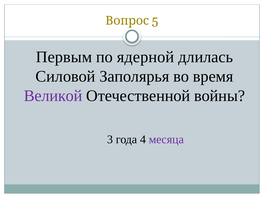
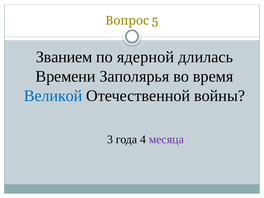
Первым: Первым -> Званием
Силовой: Силовой -> Времени
Великой colour: purple -> blue
